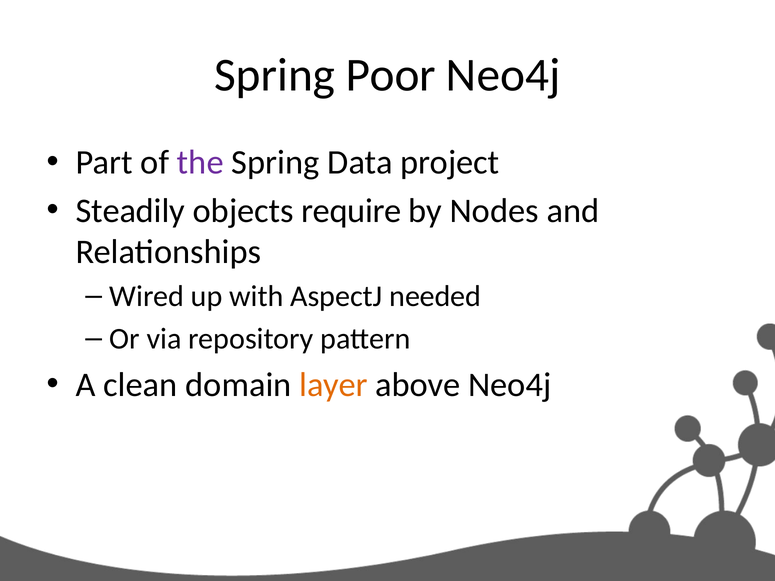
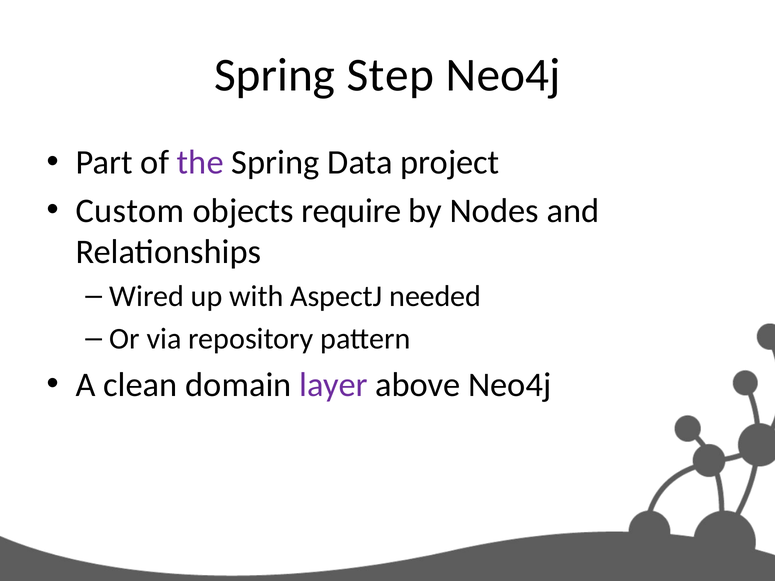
Poor: Poor -> Step
Steadily: Steadily -> Custom
layer colour: orange -> purple
